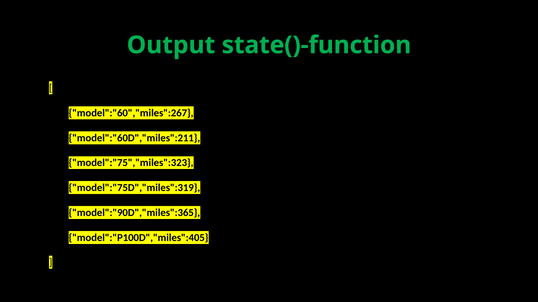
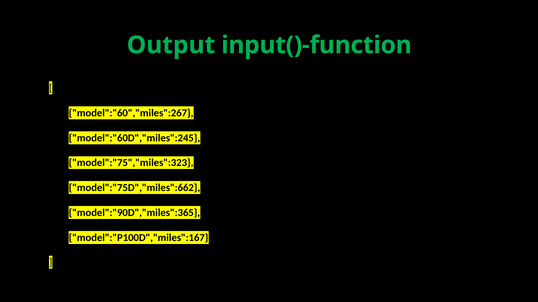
state()-function: state()-function -> input()-function
model":"60D","miles":211: model":"60D","miles":211 -> model":"60D","miles":245
model":"75D","miles":319: model":"75D","miles":319 -> model":"75D","miles":662
model":"P100D","miles":405: model":"P100D","miles":405 -> model":"P100D","miles":167
